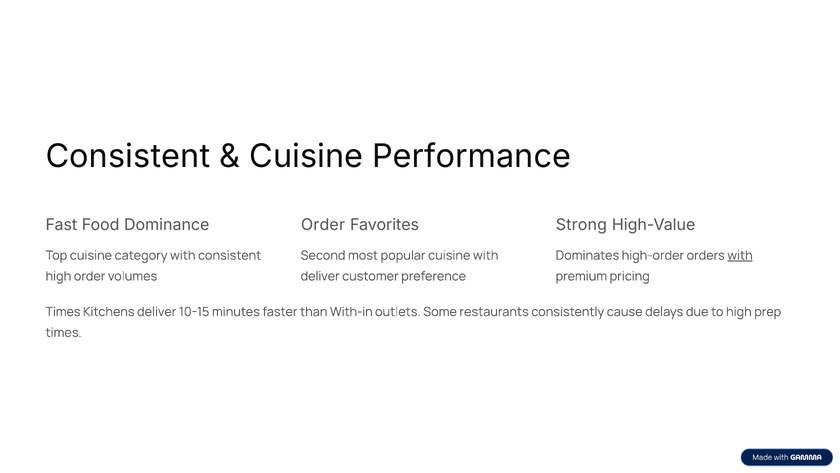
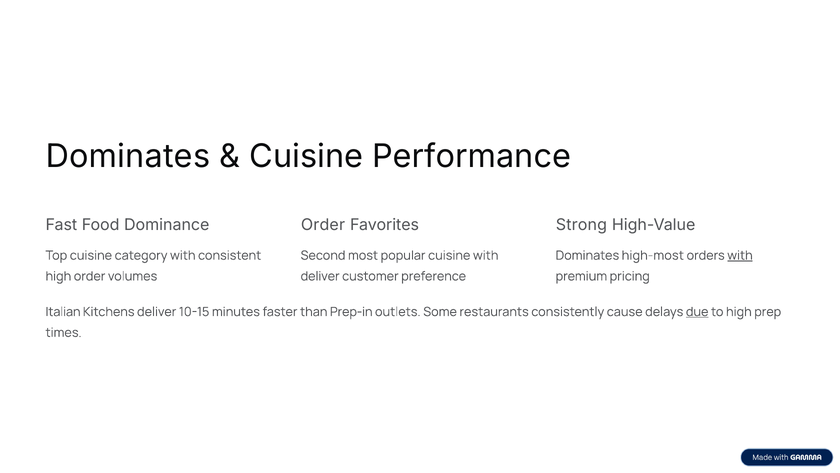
Consistent at (128, 157): Consistent -> Dominates
high-order: high-order -> high-most
Times at (63, 312): Times -> Italian
With-in: With-in -> Prep-in
due underline: none -> present
